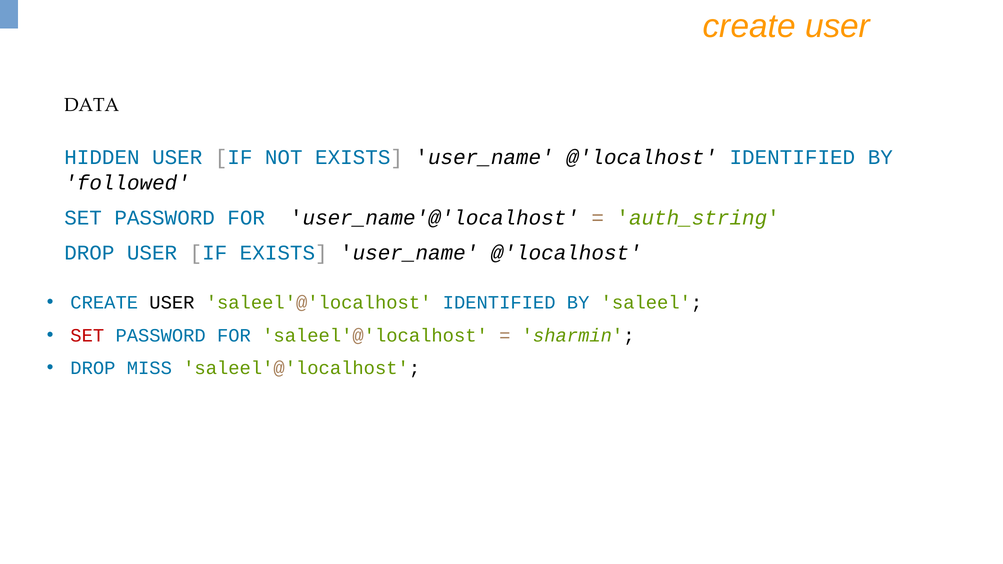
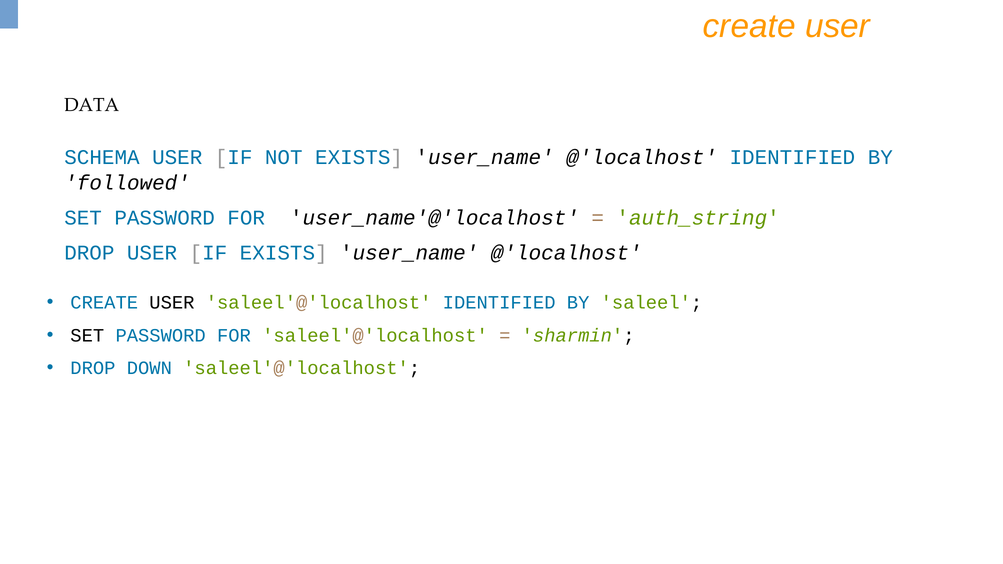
HIDDEN: HIDDEN -> SCHEMA
SET at (87, 335) colour: red -> black
MISS: MISS -> DOWN
